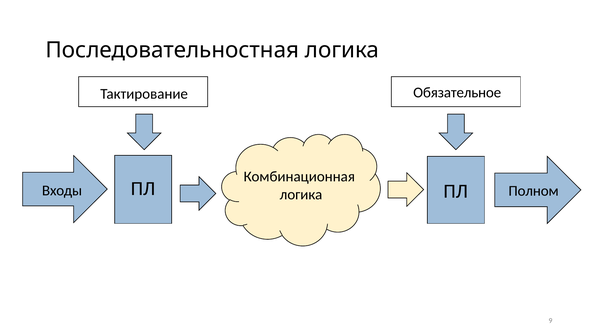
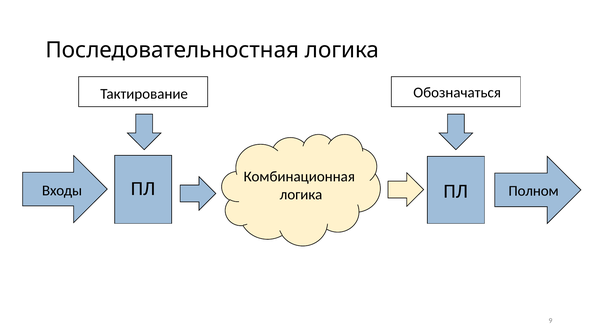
Обязательное: Обязательное -> Обозначаться
